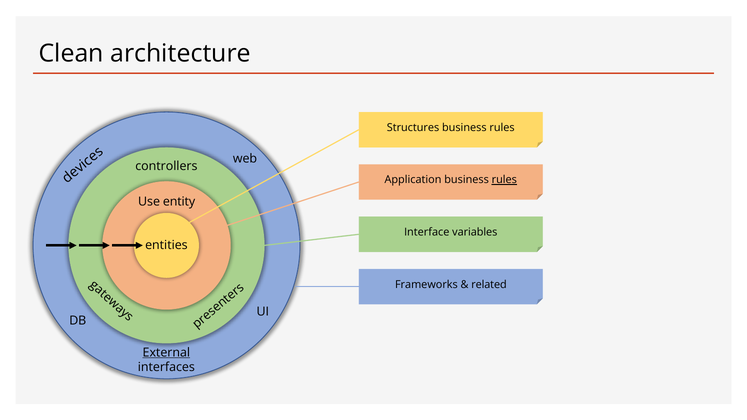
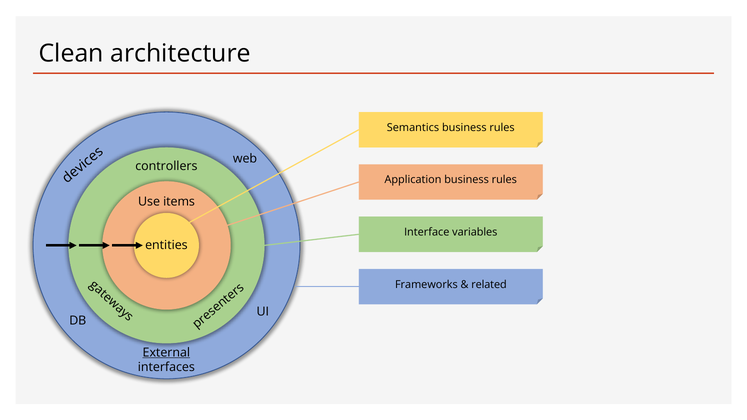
Structures: Structures -> Semantics
rules at (504, 180) underline: present -> none
entity: entity -> items
